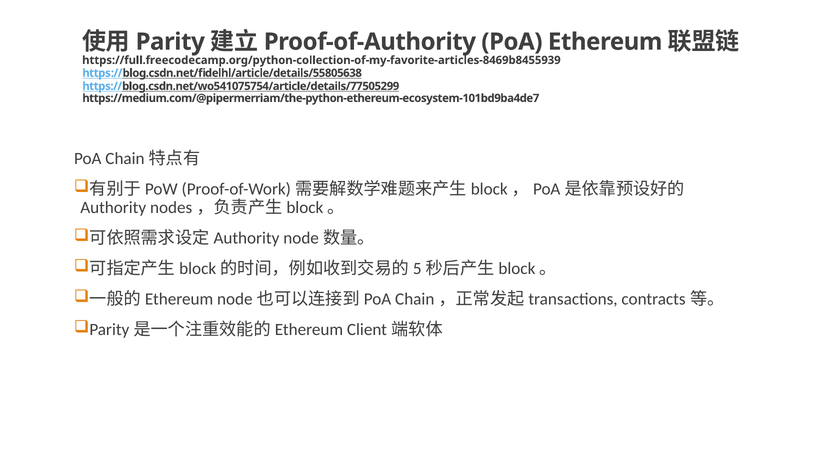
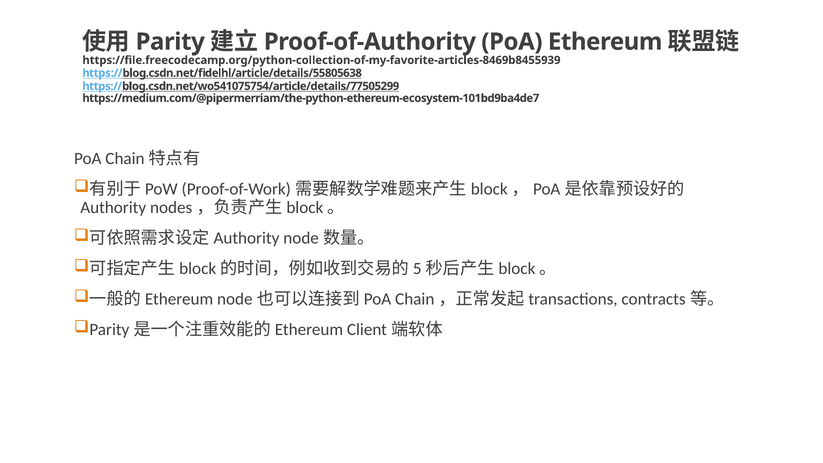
https://full.freecodecamp.org/python-collection-of-my-favorite-articles-8469b8455939: https://full.freecodecamp.org/python-collection-of-my-favorite-articles-8469b8455939 -> https://file.freecodecamp.org/python-collection-of-my-favorite-articles-8469b8455939
